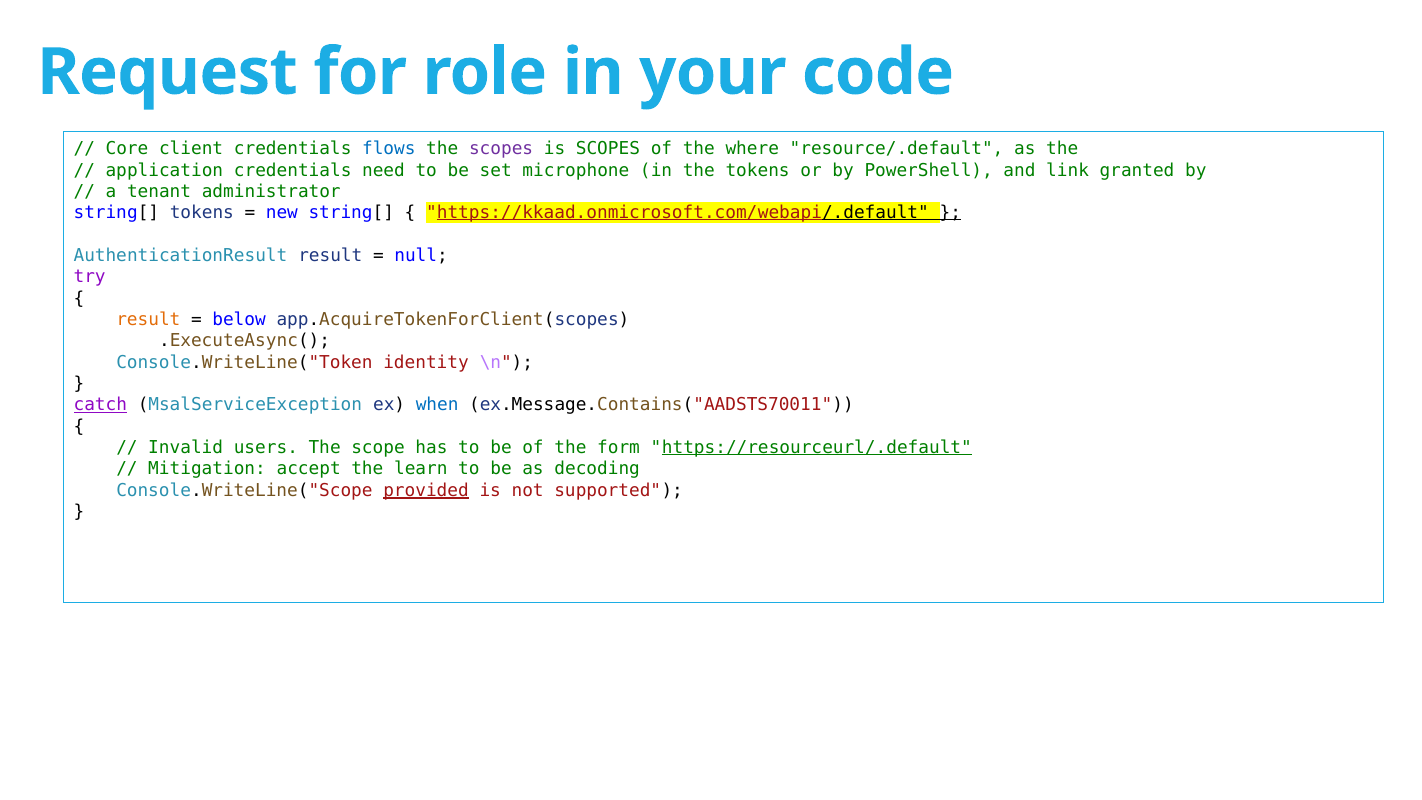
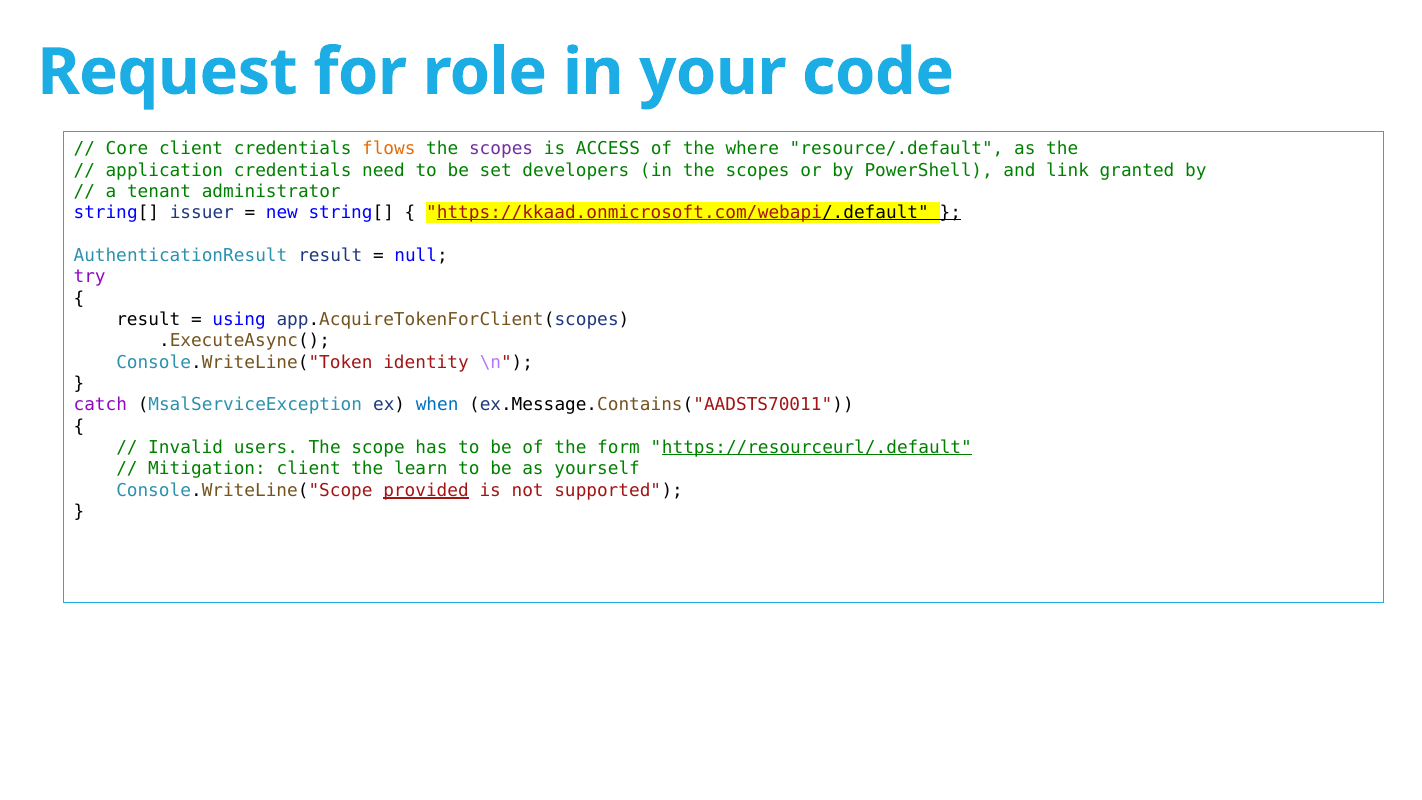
flows colour: blue -> orange
is SCOPES: SCOPES -> ACCESS
microphone: microphone -> developers
in the tokens: tokens -> scopes
string[ tokens: tokens -> issuer
result at (148, 320) colour: orange -> black
below: below -> using
catch underline: present -> none
Mitigation accept: accept -> client
decoding: decoding -> yourself
